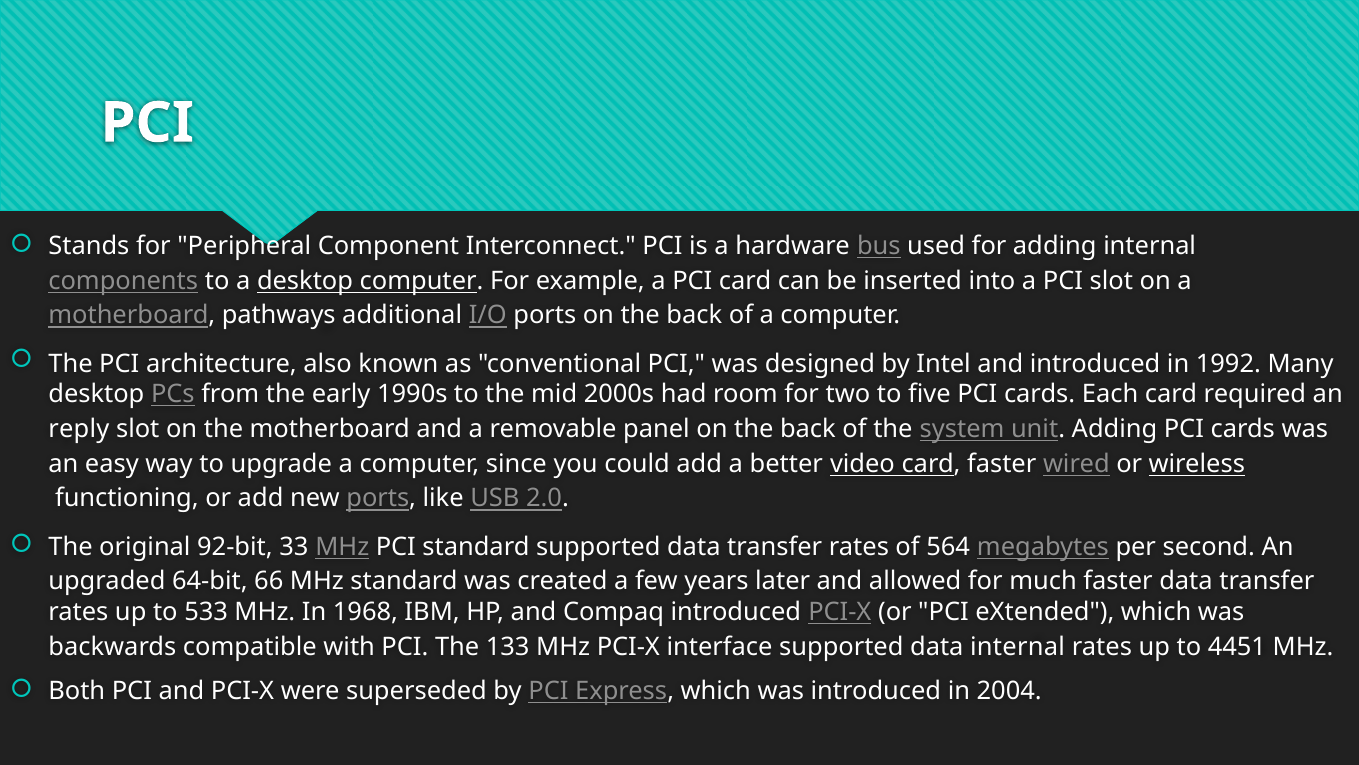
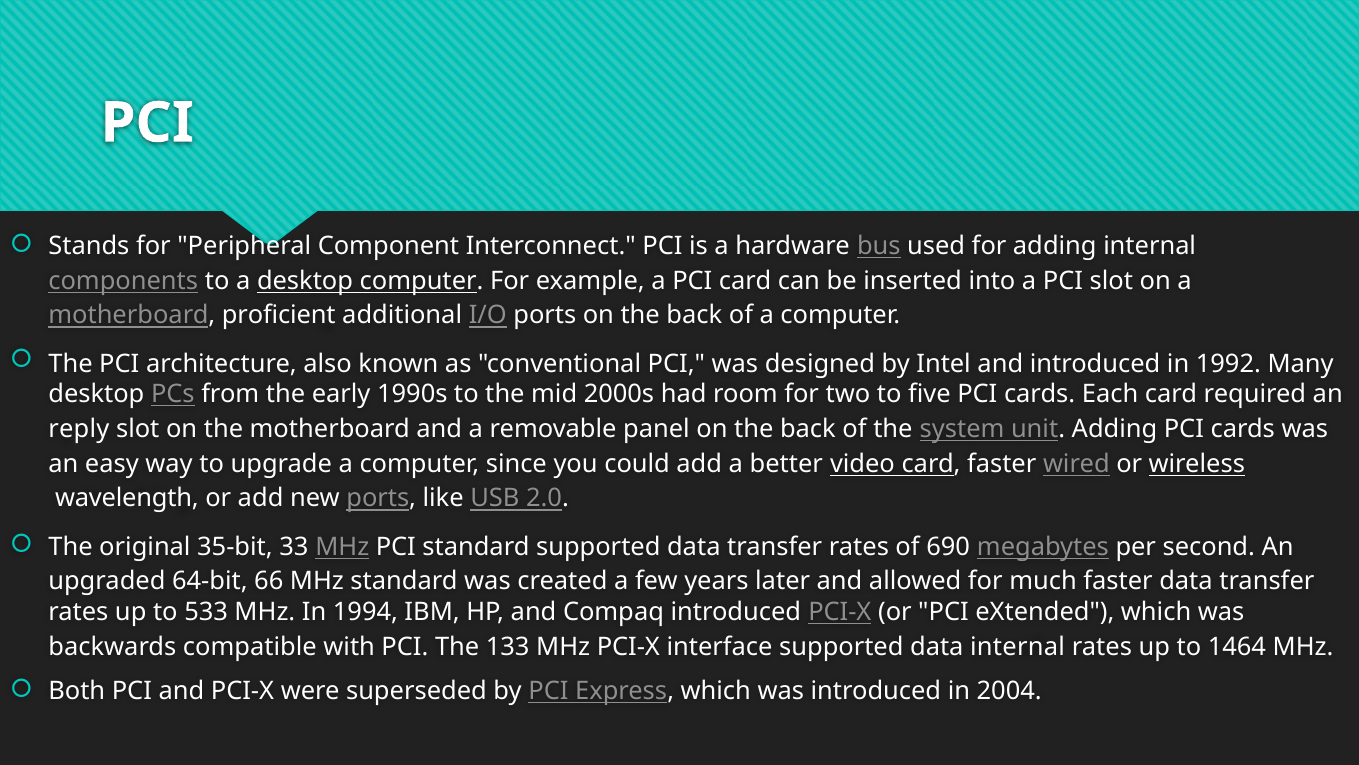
pathways: pathways -> proficient
functioning: functioning -> wavelength
92-bit: 92-bit -> 35-bit
564: 564 -> 690
1968: 1968 -> 1994
4451: 4451 -> 1464
